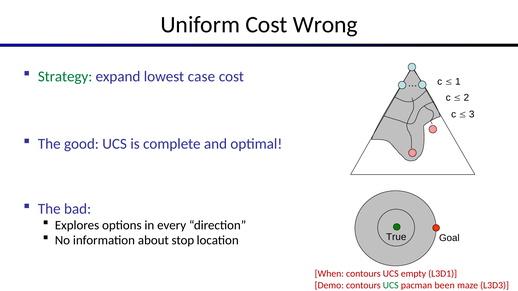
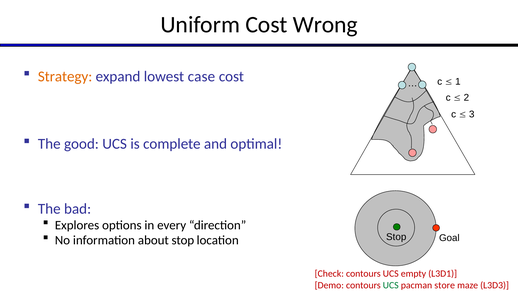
Strategy colour: green -> orange
location True: True -> Stop
When: When -> Check
been: been -> store
